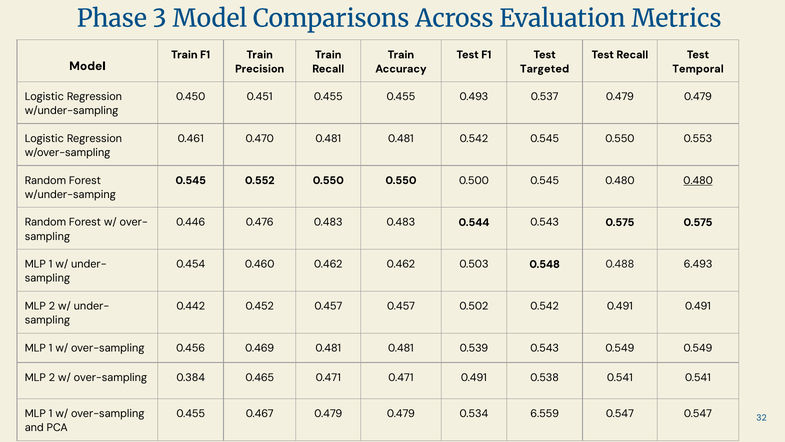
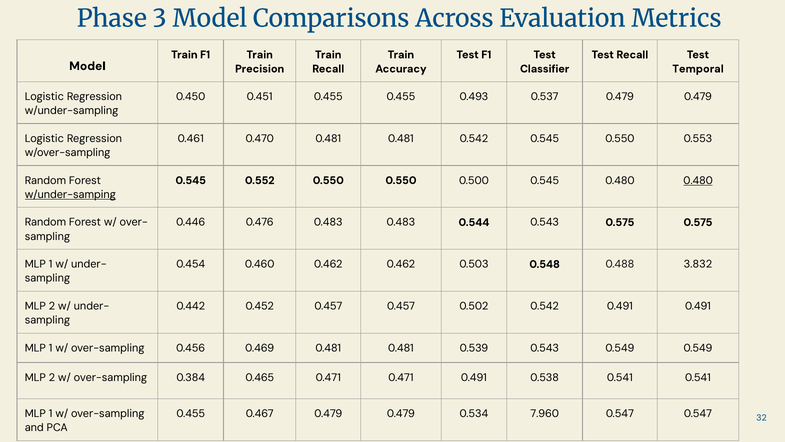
Targeted: Targeted -> Classifier
w/under-samping underline: none -> present
6.493: 6.493 -> 3.832
6.559: 6.559 -> 7.960
